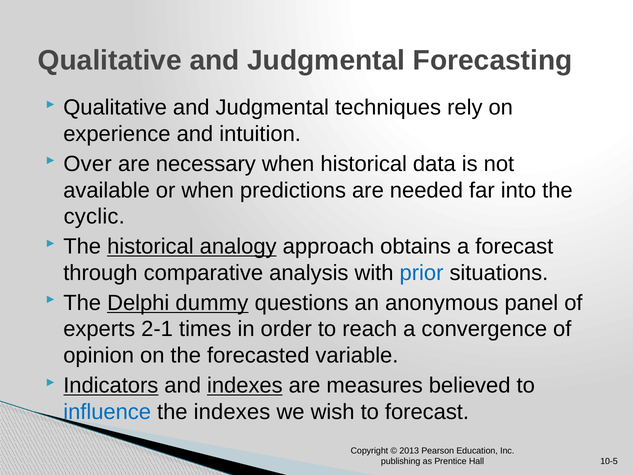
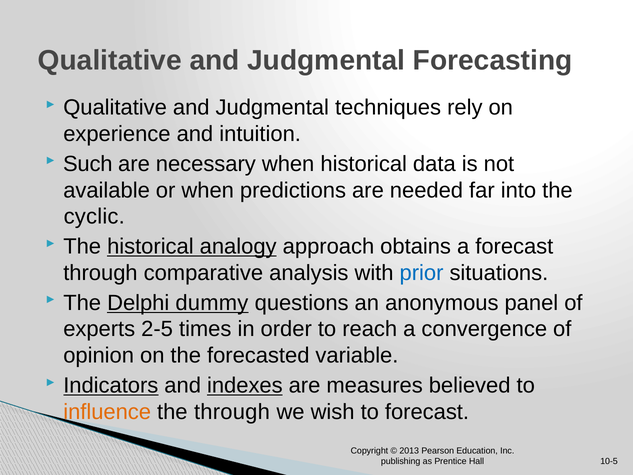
Over: Over -> Such
2-1: 2-1 -> 2-5
influence colour: blue -> orange
the indexes: indexes -> through
